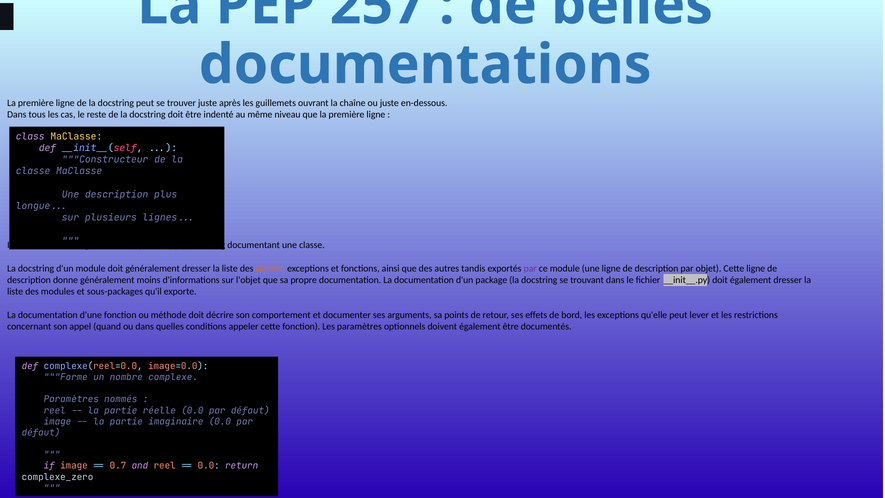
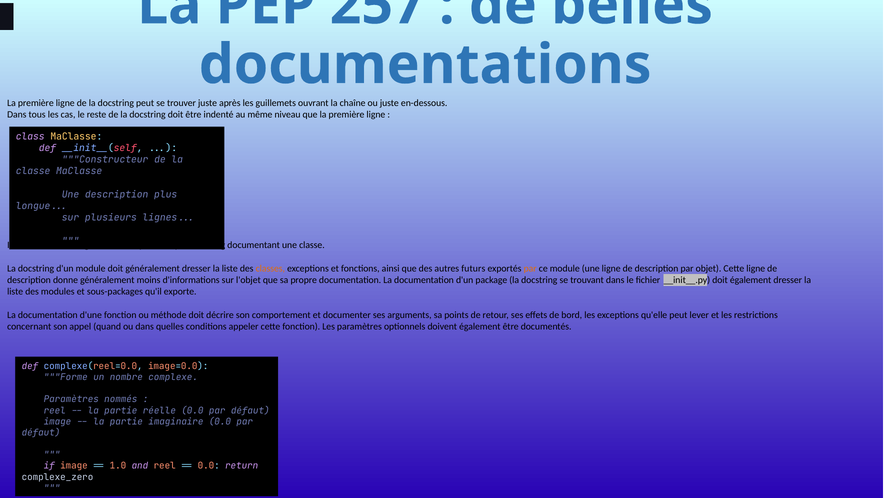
tandis: tandis -> futurs
par at (530, 268) colour: purple -> orange
0.7: 0.7 -> 1.0
